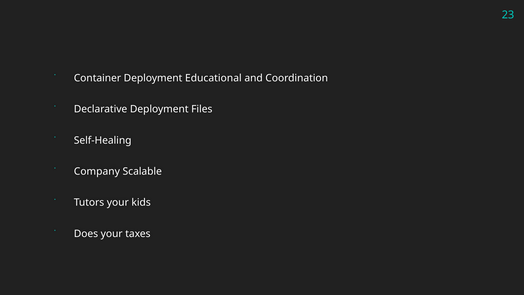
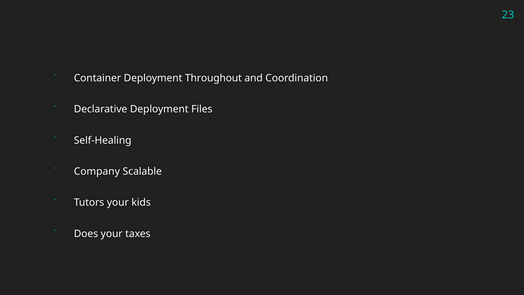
Educational: Educational -> Throughout
